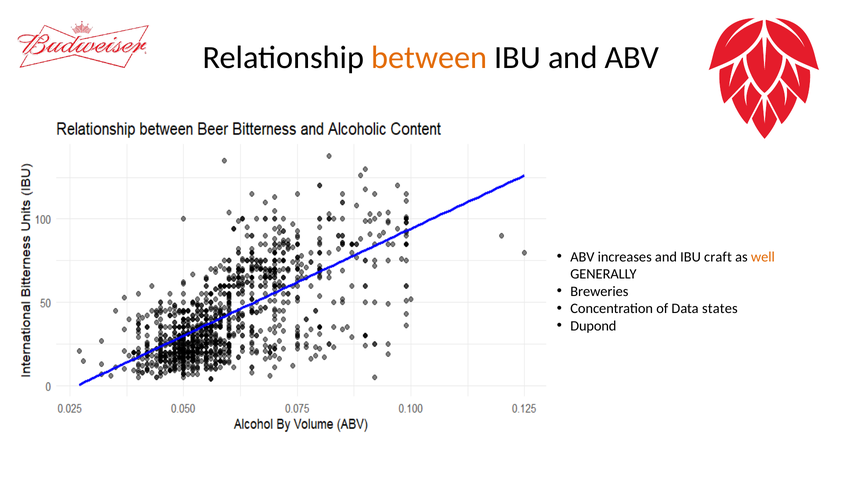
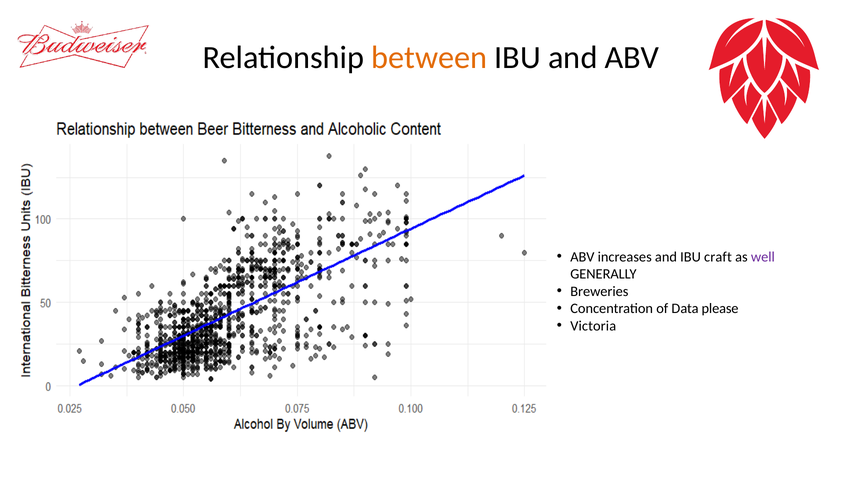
well colour: orange -> purple
states: states -> please
Dupond: Dupond -> Victoria
